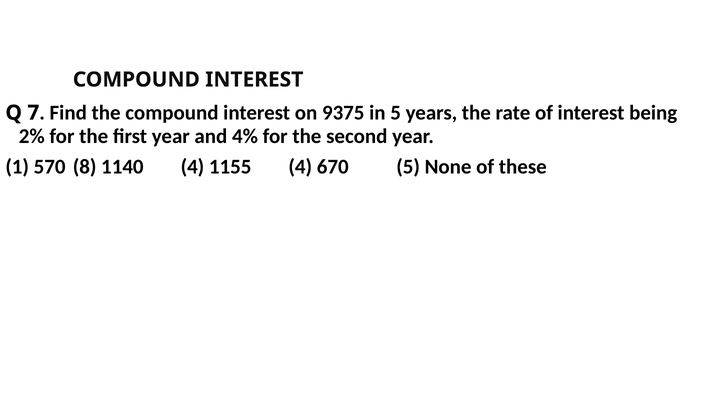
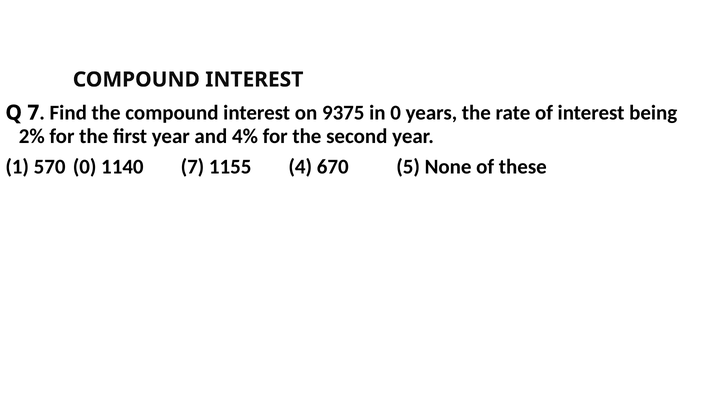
in 5: 5 -> 0
570 8: 8 -> 0
1140 4: 4 -> 7
